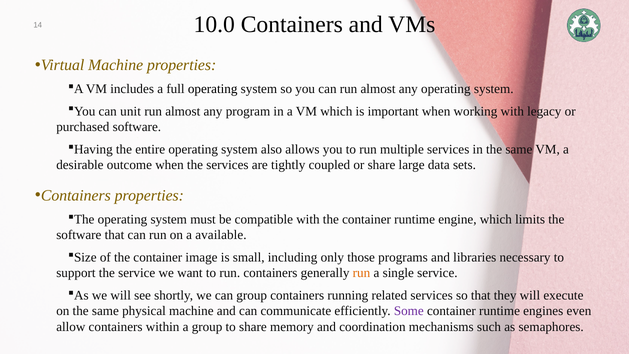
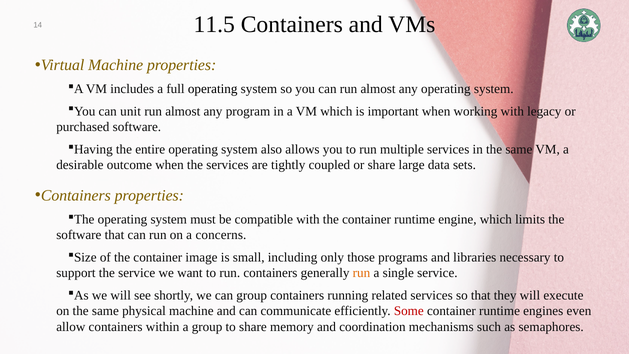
10.0: 10.0 -> 11.5
available: available -> concerns
Some colour: purple -> red
